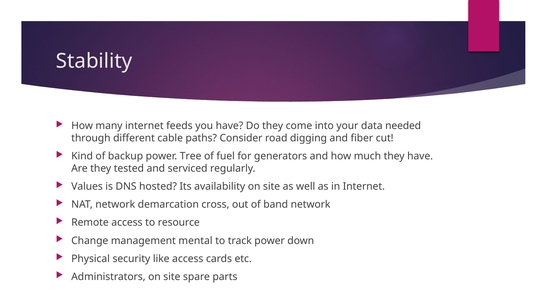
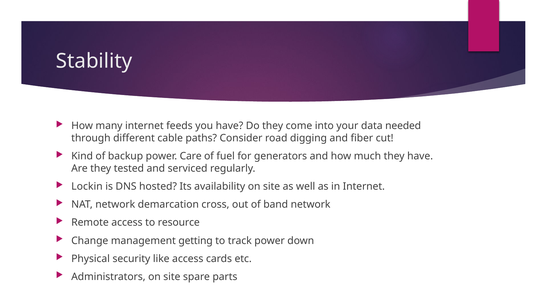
Tree: Tree -> Care
Values: Values -> Lockin
mental: mental -> getting
